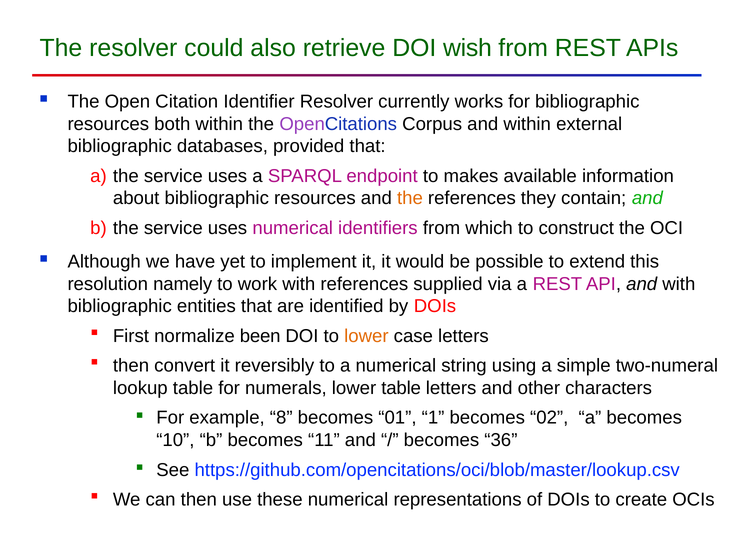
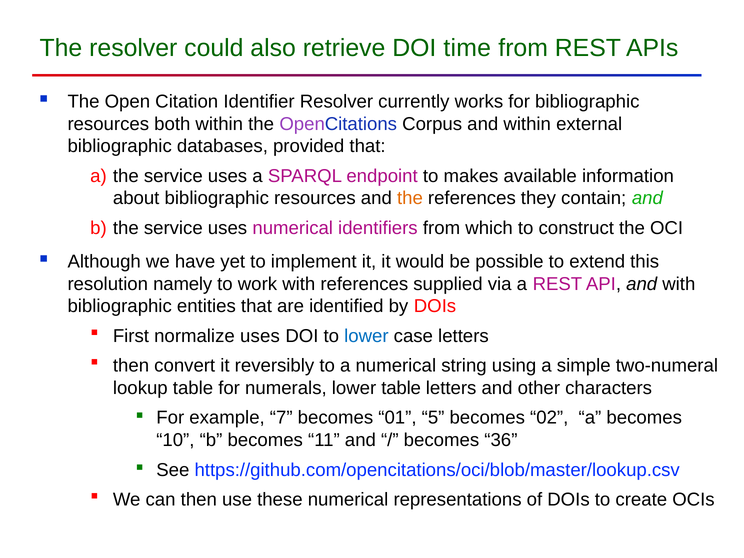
wish: wish -> time
normalize been: been -> uses
lower at (366, 336) colour: orange -> blue
8: 8 -> 7
1: 1 -> 5
